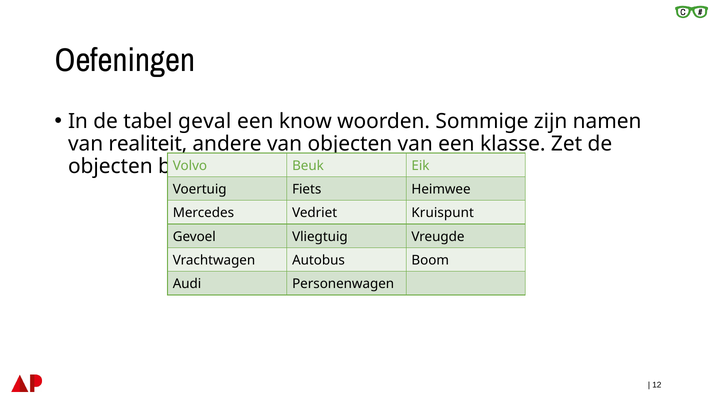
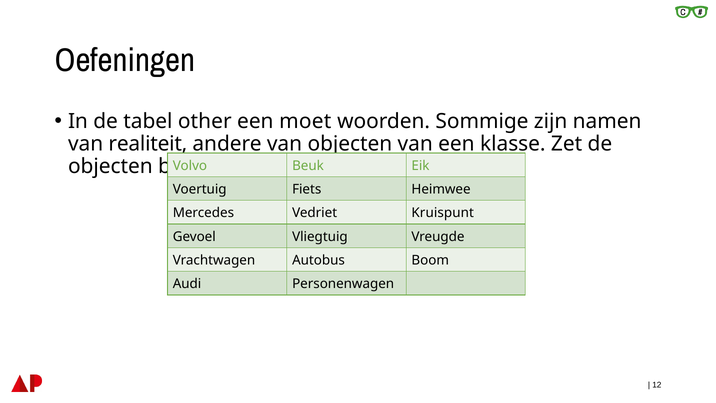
geval: geval -> other
know: know -> moet
